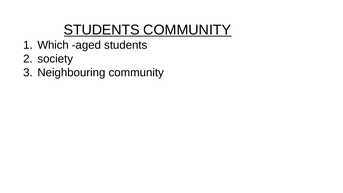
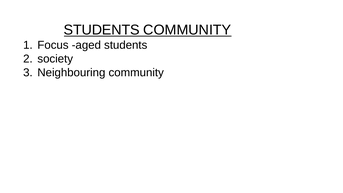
Which: Which -> Focus
